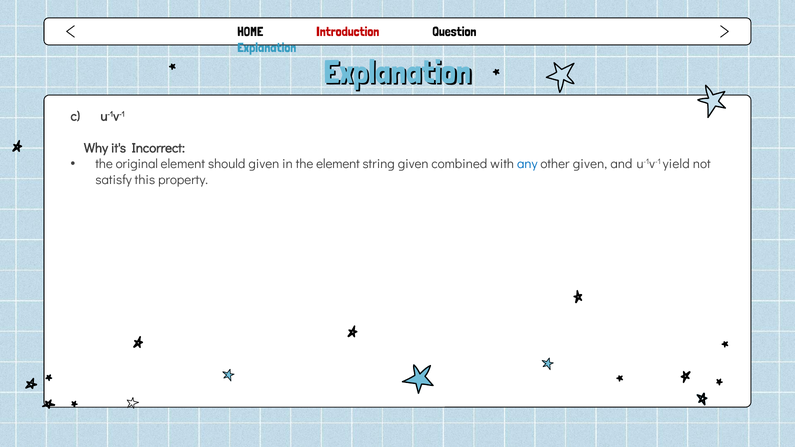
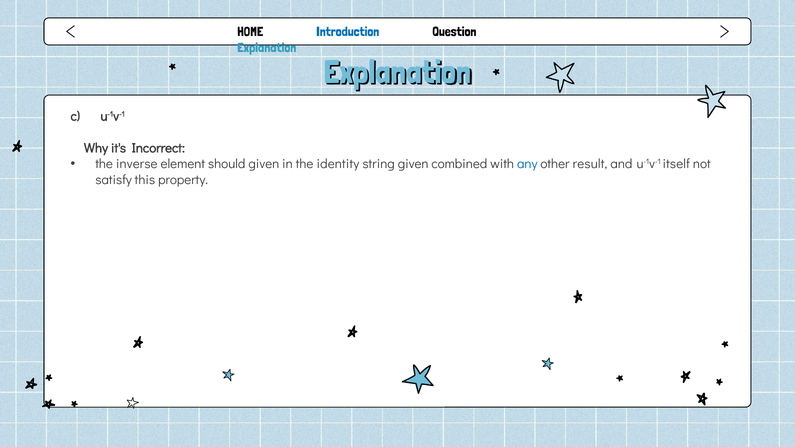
Introduction colour: red -> blue
original: original -> inverse
the element: element -> identity
other given: given -> result
yield: yield -> itself
